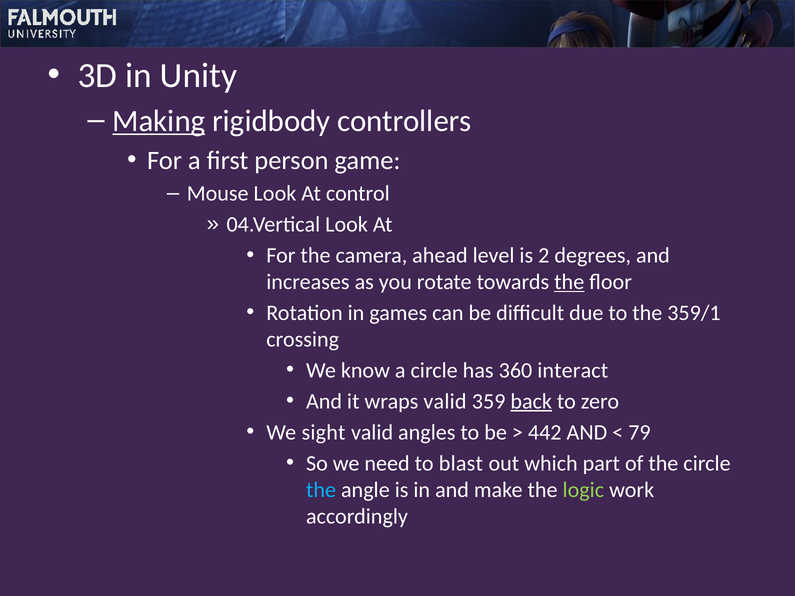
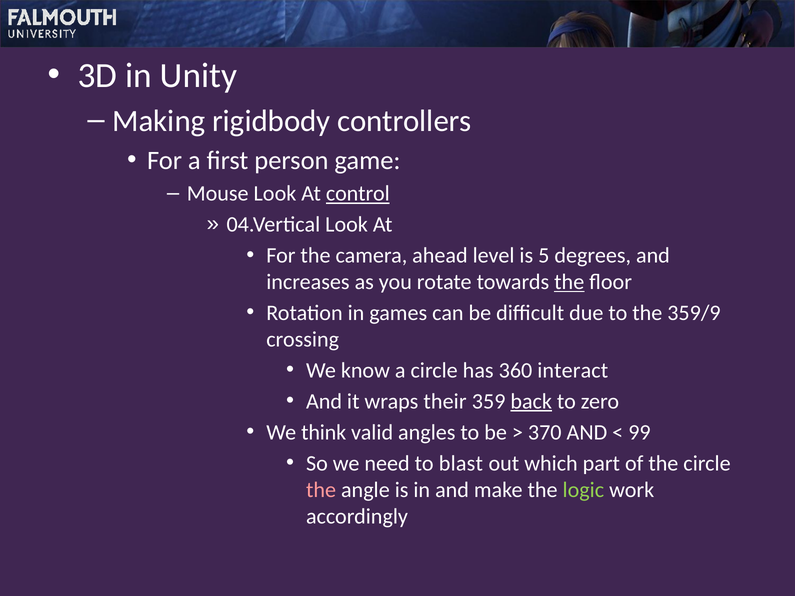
Making underline: present -> none
control underline: none -> present
2: 2 -> 5
359/1: 359/1 -> 359/9
wraps valid: valid -> their
sight: sight -> think
442: 442 -> 370
79: 79 -> 99
the at (321, 490) colour: light blue -> pink
